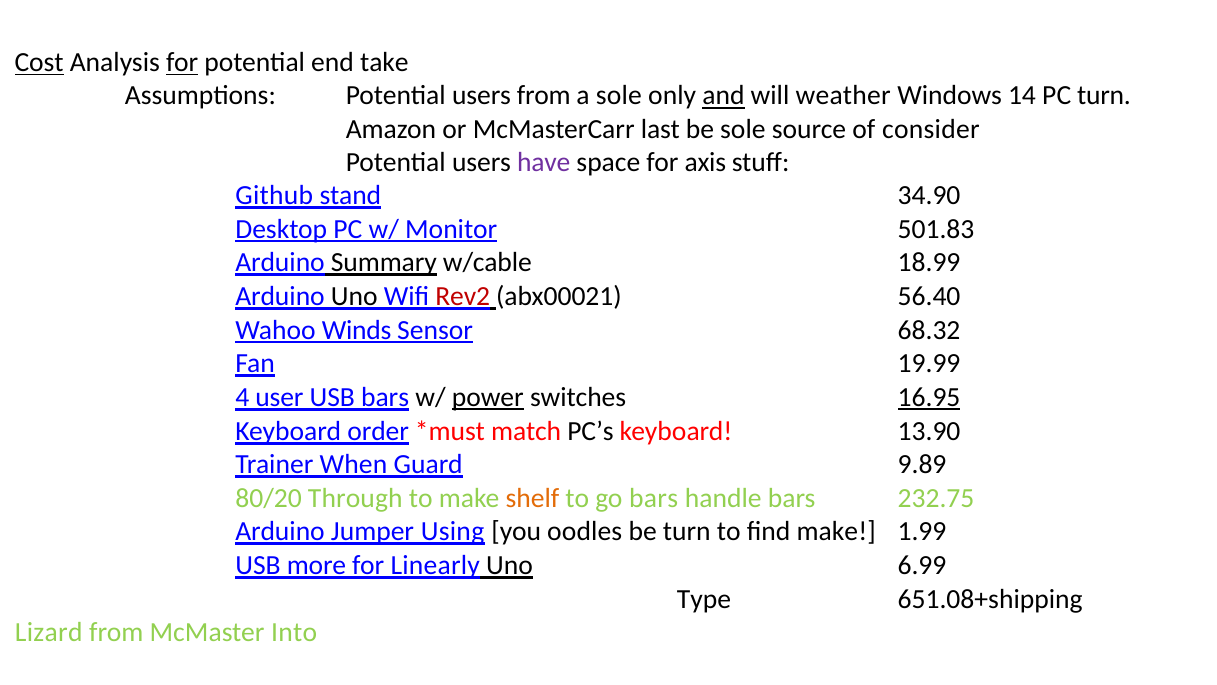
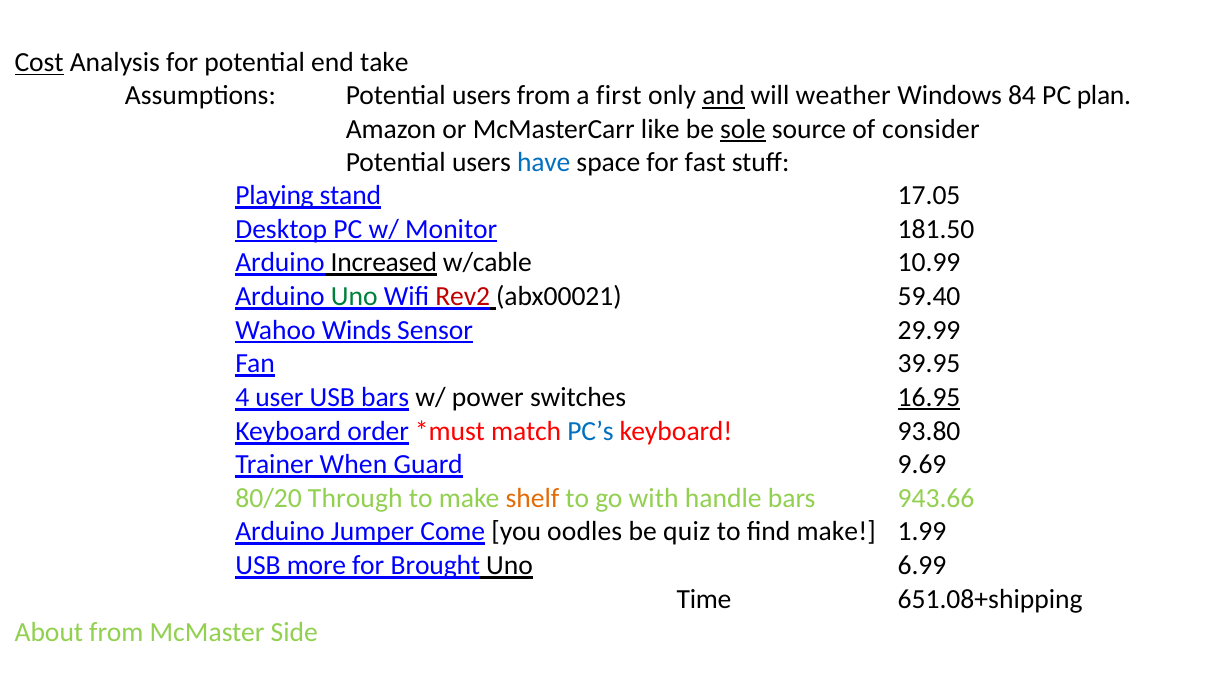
for at (182, 63) underline: present -> none
a sole: sole -> first
14: 14 -> 84
PC turn: turn -> plan
last: last -> like
sole at (743, 129) underline: none -> present
have colour: purple -> blue
axis: axis -> fast
Github: Github -> Playing
34.90: 34.90 -> 17.05
501.83: 501.83 -> 181.50
Summary: Summary -> Increased
18.99: 18.99 -> 10.99
Uno at (354, 296) colour: black -> green
56.40: 56.40 -> 59.40
68.32: 68.32 -> 29.99
19.99: 19.99 -> 39.95
power underline: present -> none
PC’s colour: black -> blue
13.90: 13.90 -> 93.80
9.89: 9.89 -> 9.69
go bars: bars -> with
232.75: 232.75 -> 943.66
Using: Using -> Come
be turn: turn -> quiz
Linearly: Linearly -> Brought
Type: Type -> Time
Lizard: Lizard -> About
Into: Into -> Side
